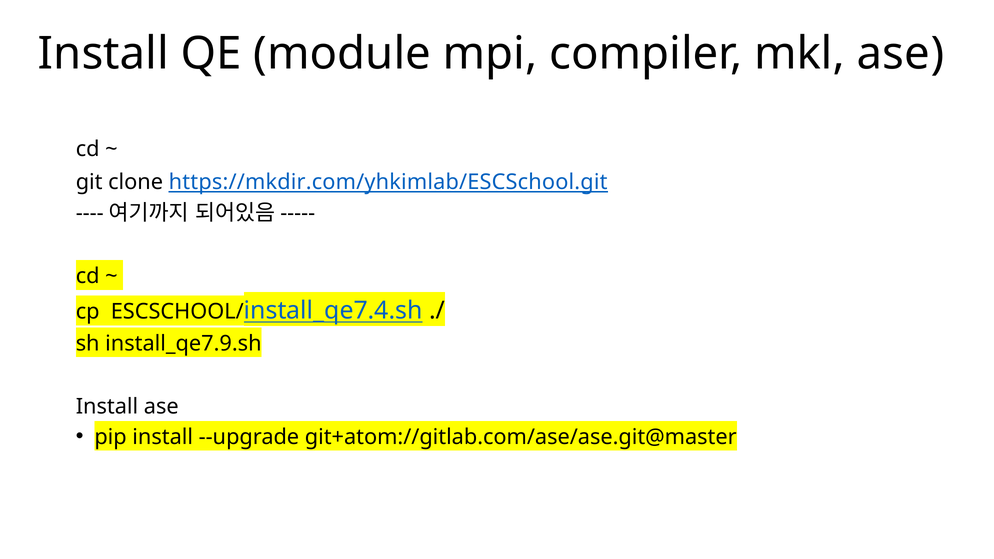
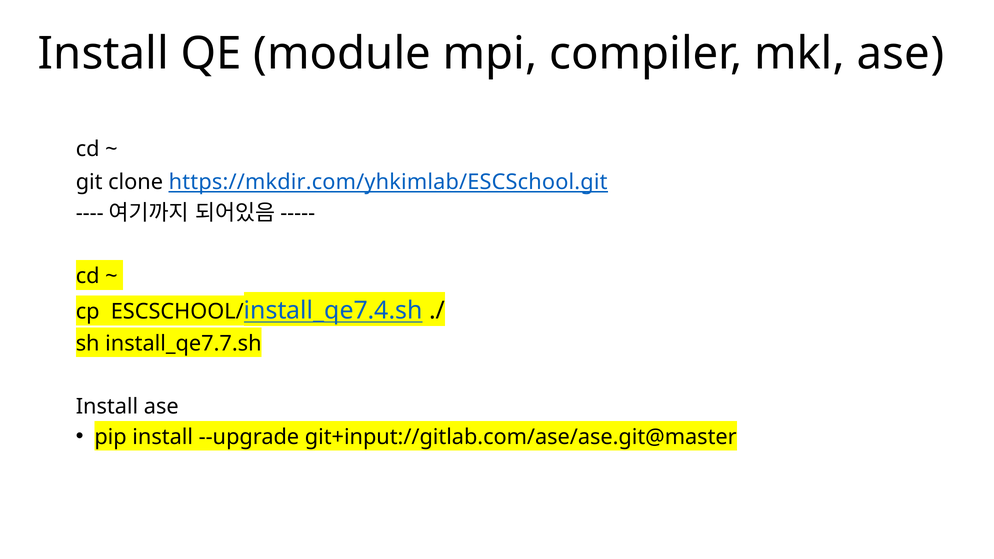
install_qe7.9.sh: install_qe7.9.sh -> install_qe7.7.sh
git+atom://gitlab.com/ase/ase.git@master: git+atom://gitlab.com/ase/ase.git@master -> git+input://gitlab.com/ase/ase.git@master
